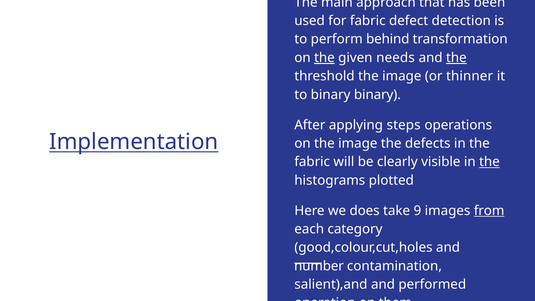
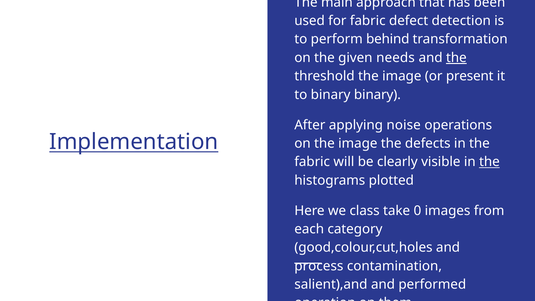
the at (324, 58) underline: present -> none
thinner: thinner -> present
steps: steps -> noise
does: does -> class
9: 9 -> 0
from underline: present -> none
number: number -> process
